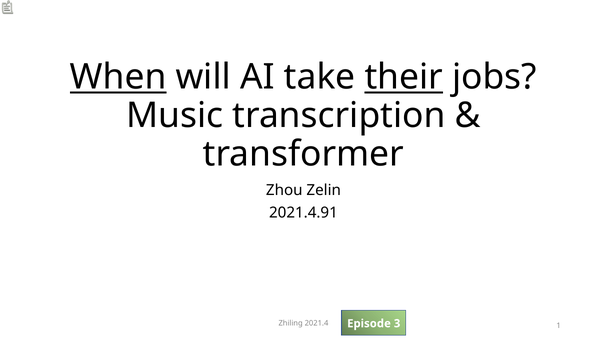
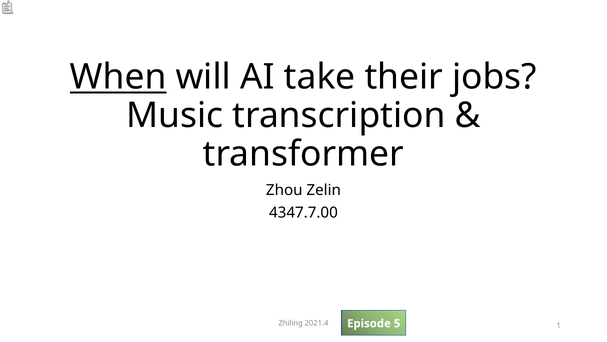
their underline: present -> none
2021.4.91: 2021.4.91 -> 4347.7.00
3: 3 -> 5
